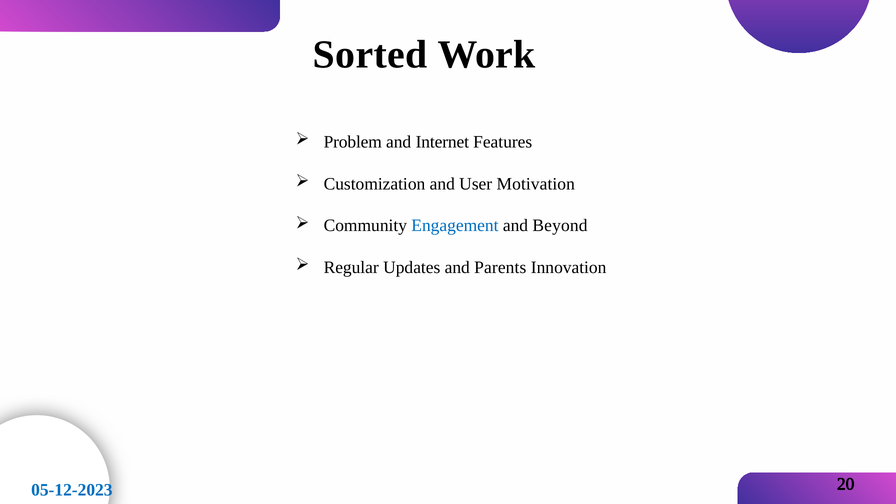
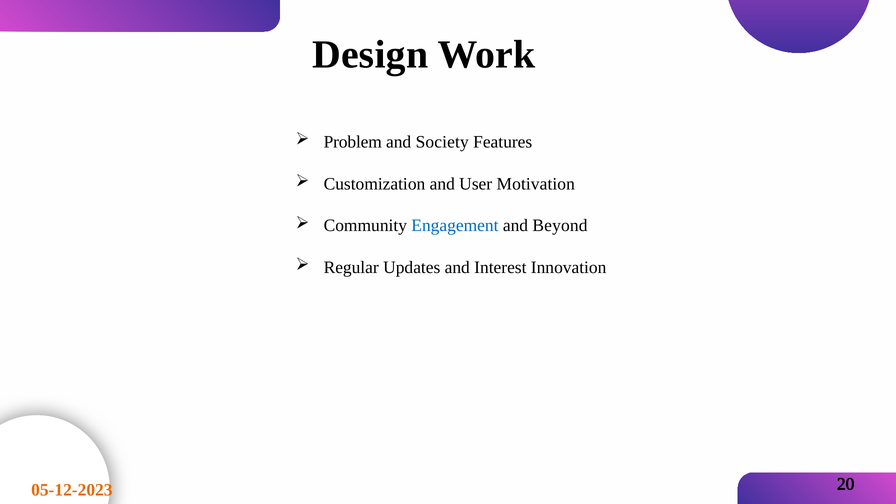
Sorted: Sorted -> Design
Internet: Internet -> Society
Parents: Parents -> Interest
05-12-2023 colour: blue -> orange
